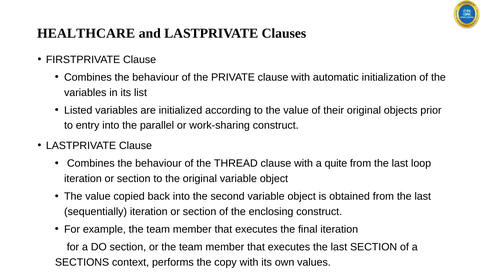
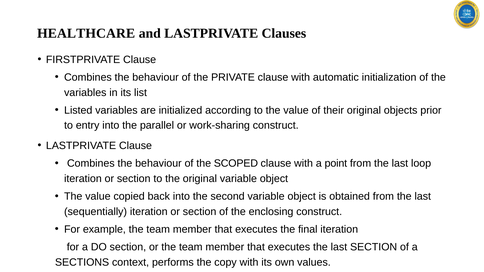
THREAD: THREAD -> SCOPED
quite: quite -> point
